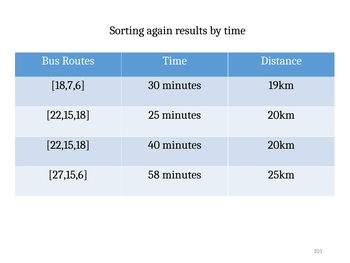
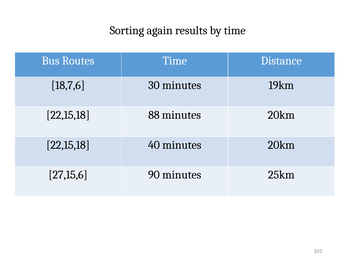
25: 25 -> 88
58: 58 -> 90
